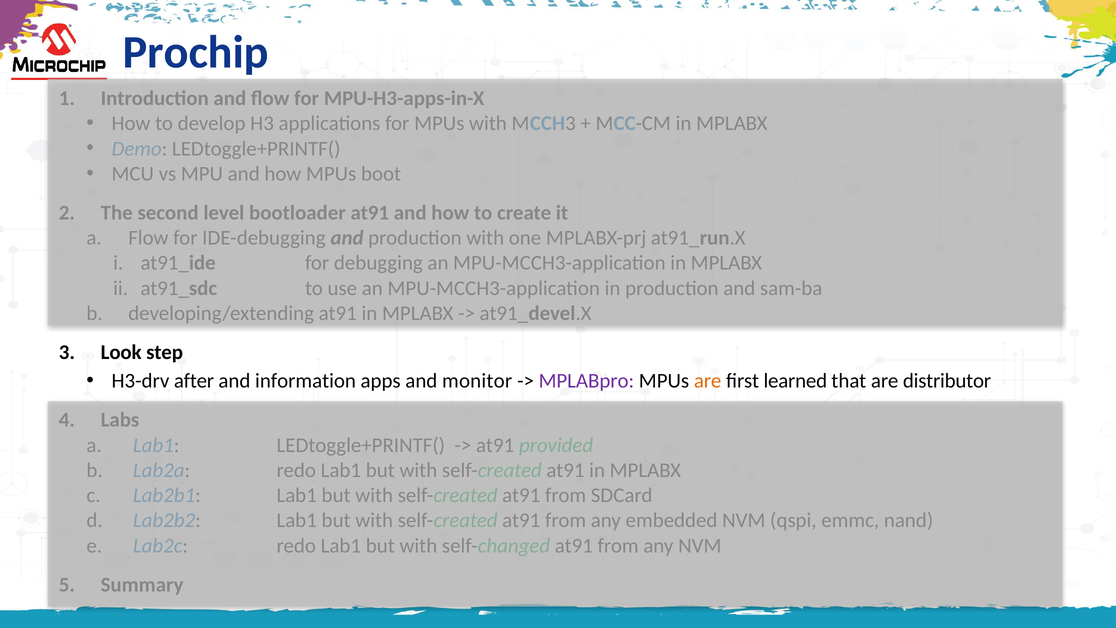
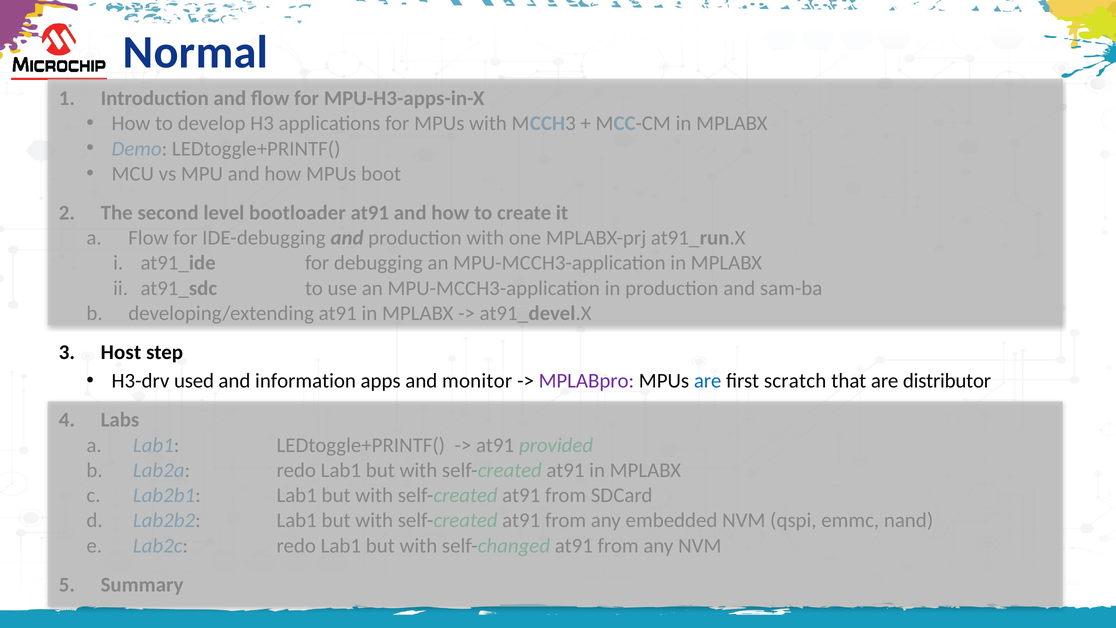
Prochip: Prochip -> Normal
Look: Look -> Host
after: after -> used
are at (708, 381) colour: orange -> blue
learned: learned -> scratch
